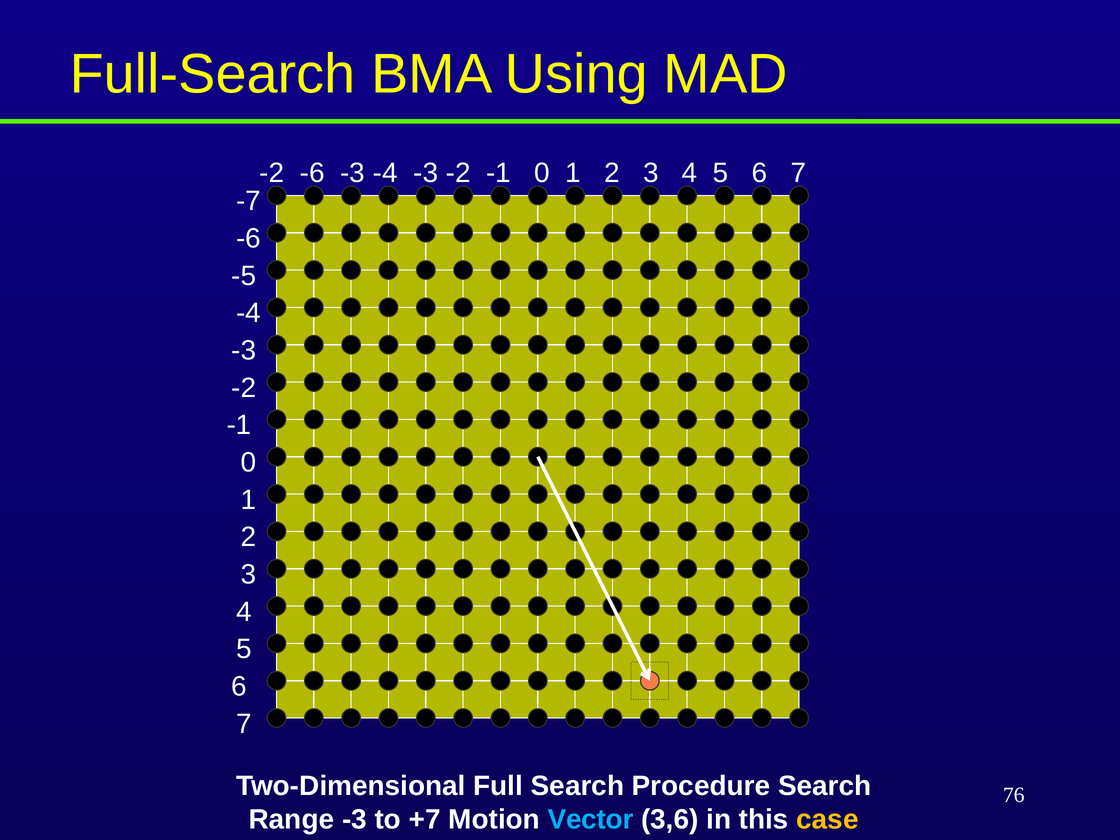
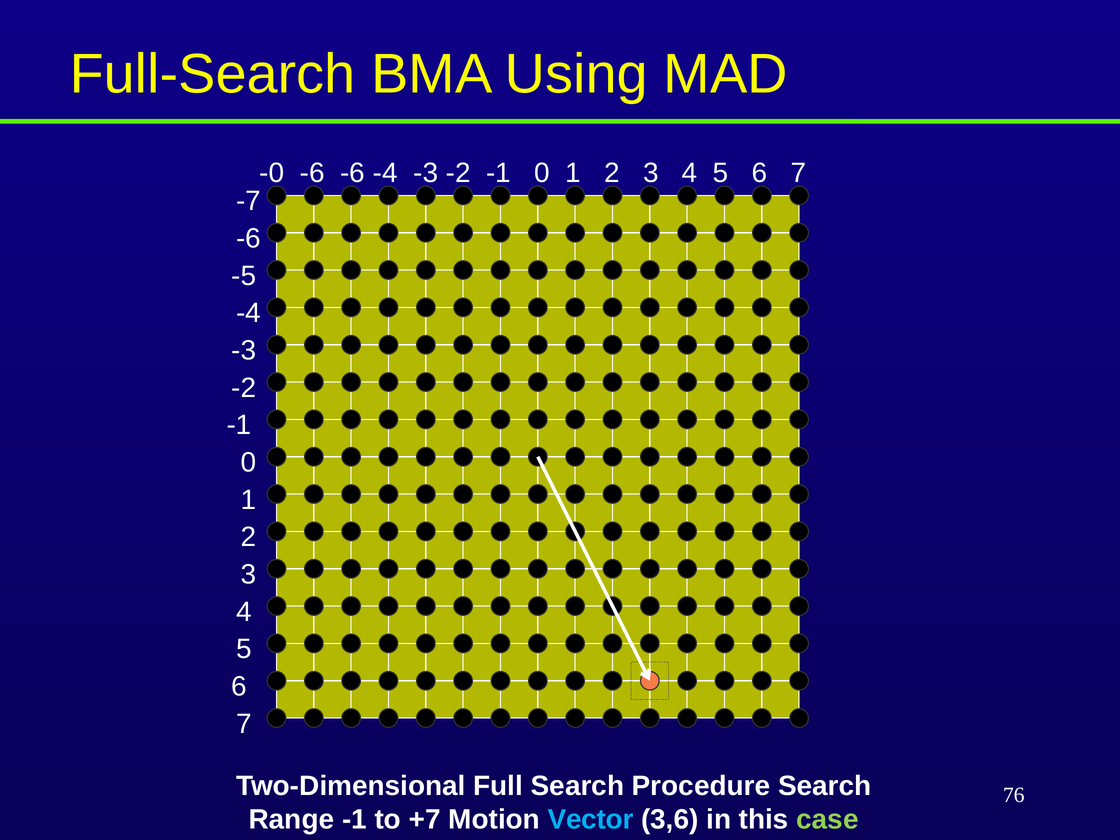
-2 at (272, 173): -2 -> -0
-6 -3: -3 -> -6
Range -3: -3 -> -1
case colour: yellow -> light green
